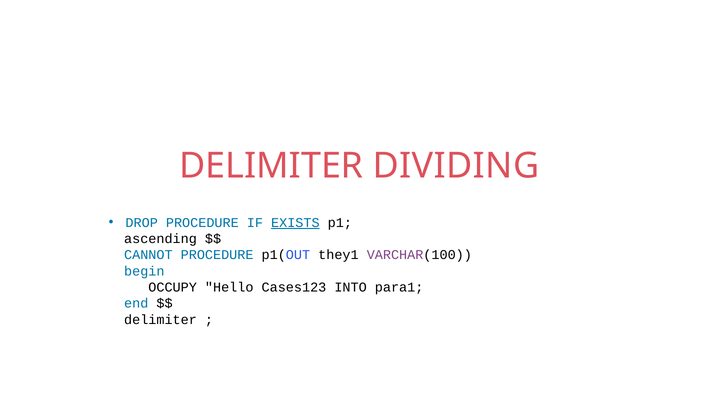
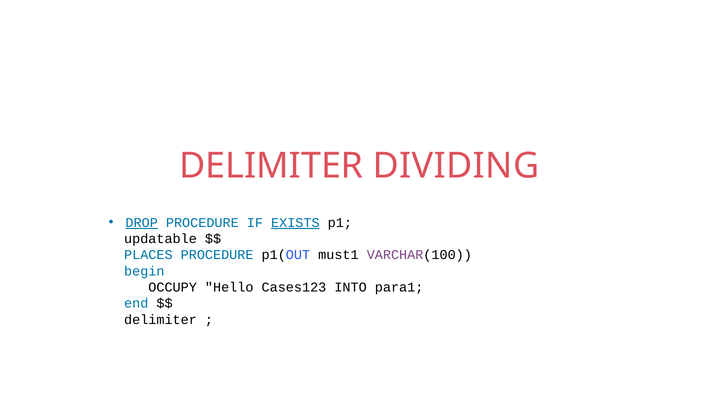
DROP underline: none -> present
ascending: ascending -> updatable
CANNOT: CANNOT -> PLACES
they1: they1 -> must1
